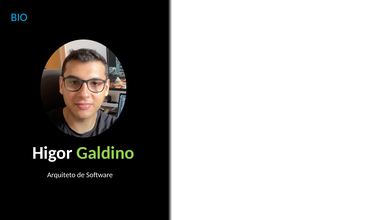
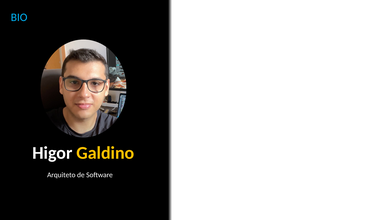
Galdino colour: light green -> yellow
